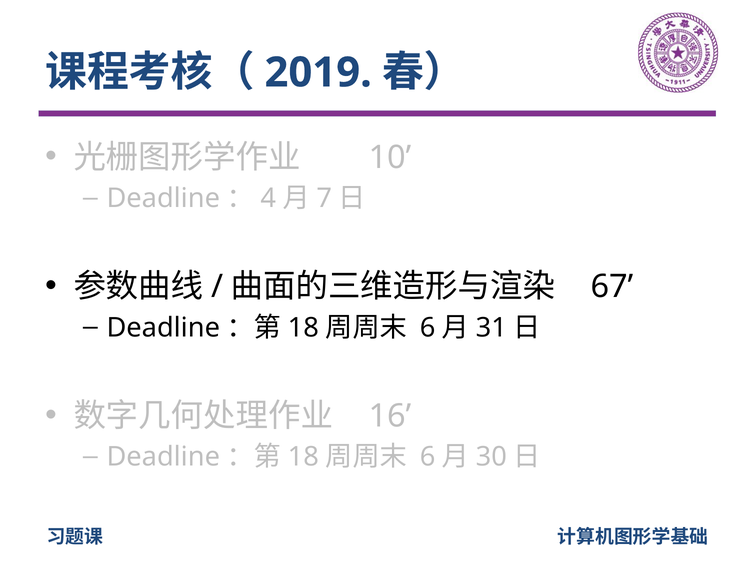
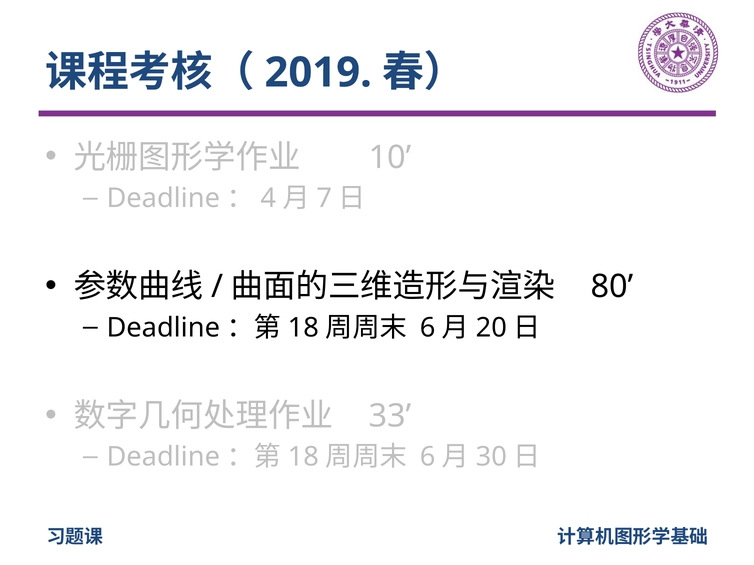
67: 67 -> 80
31: 31 -> 20
16: 16 -> 33
